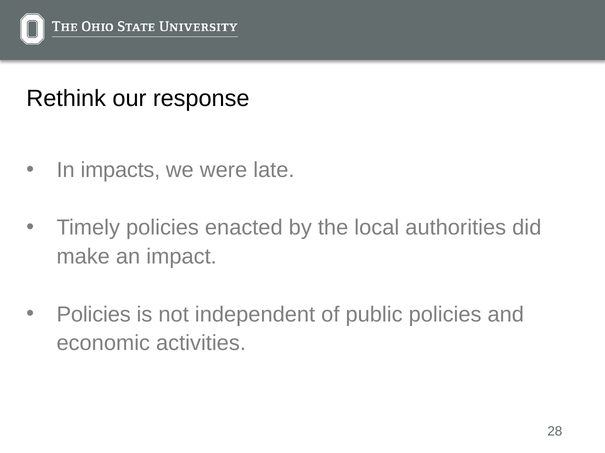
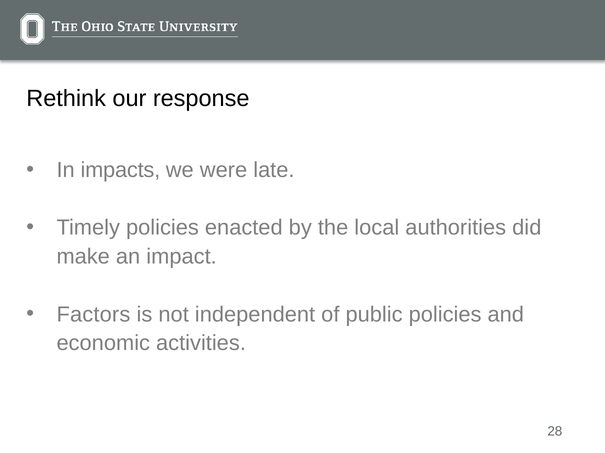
Policies at (94, 315): Policies -> Factors
